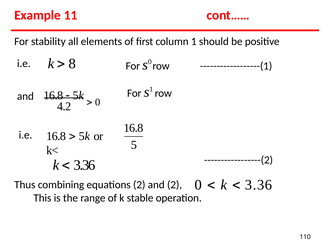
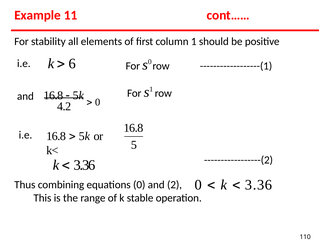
8: 8 -> 6
equations 2: 2 -> 0
